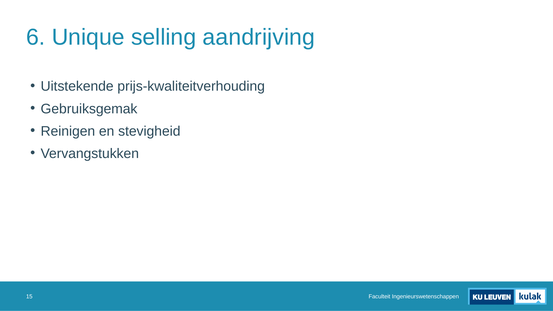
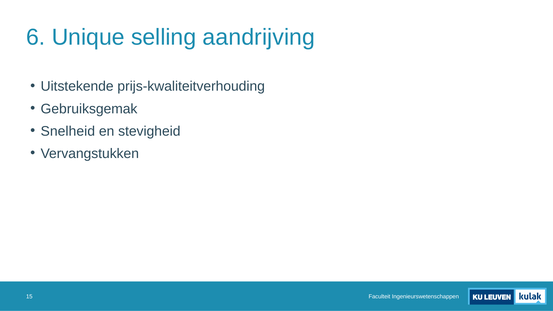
Reinigen: Reinigen -> Snelheid
